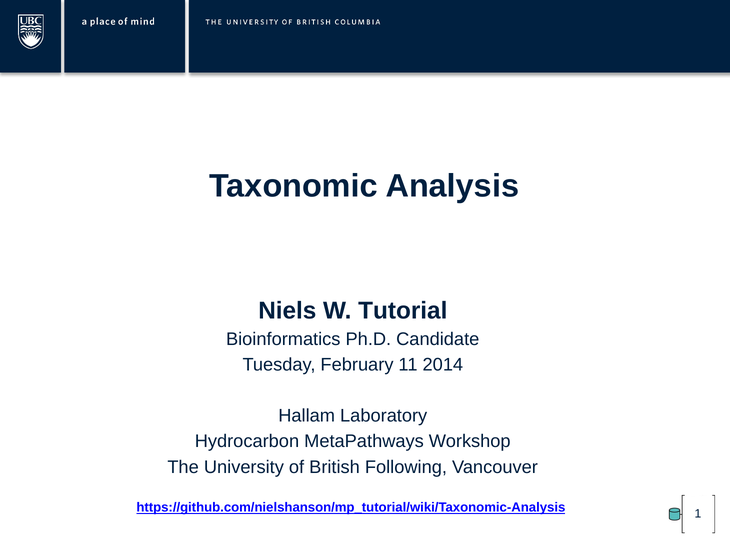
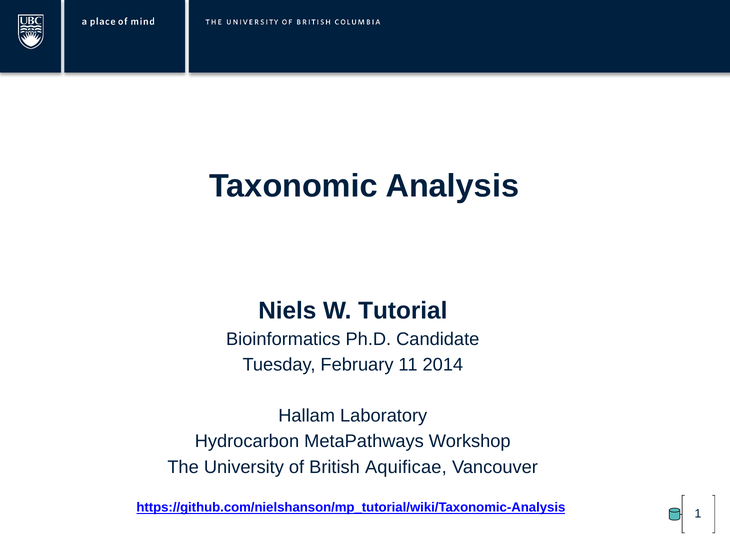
Following: Following -> Aquificae
